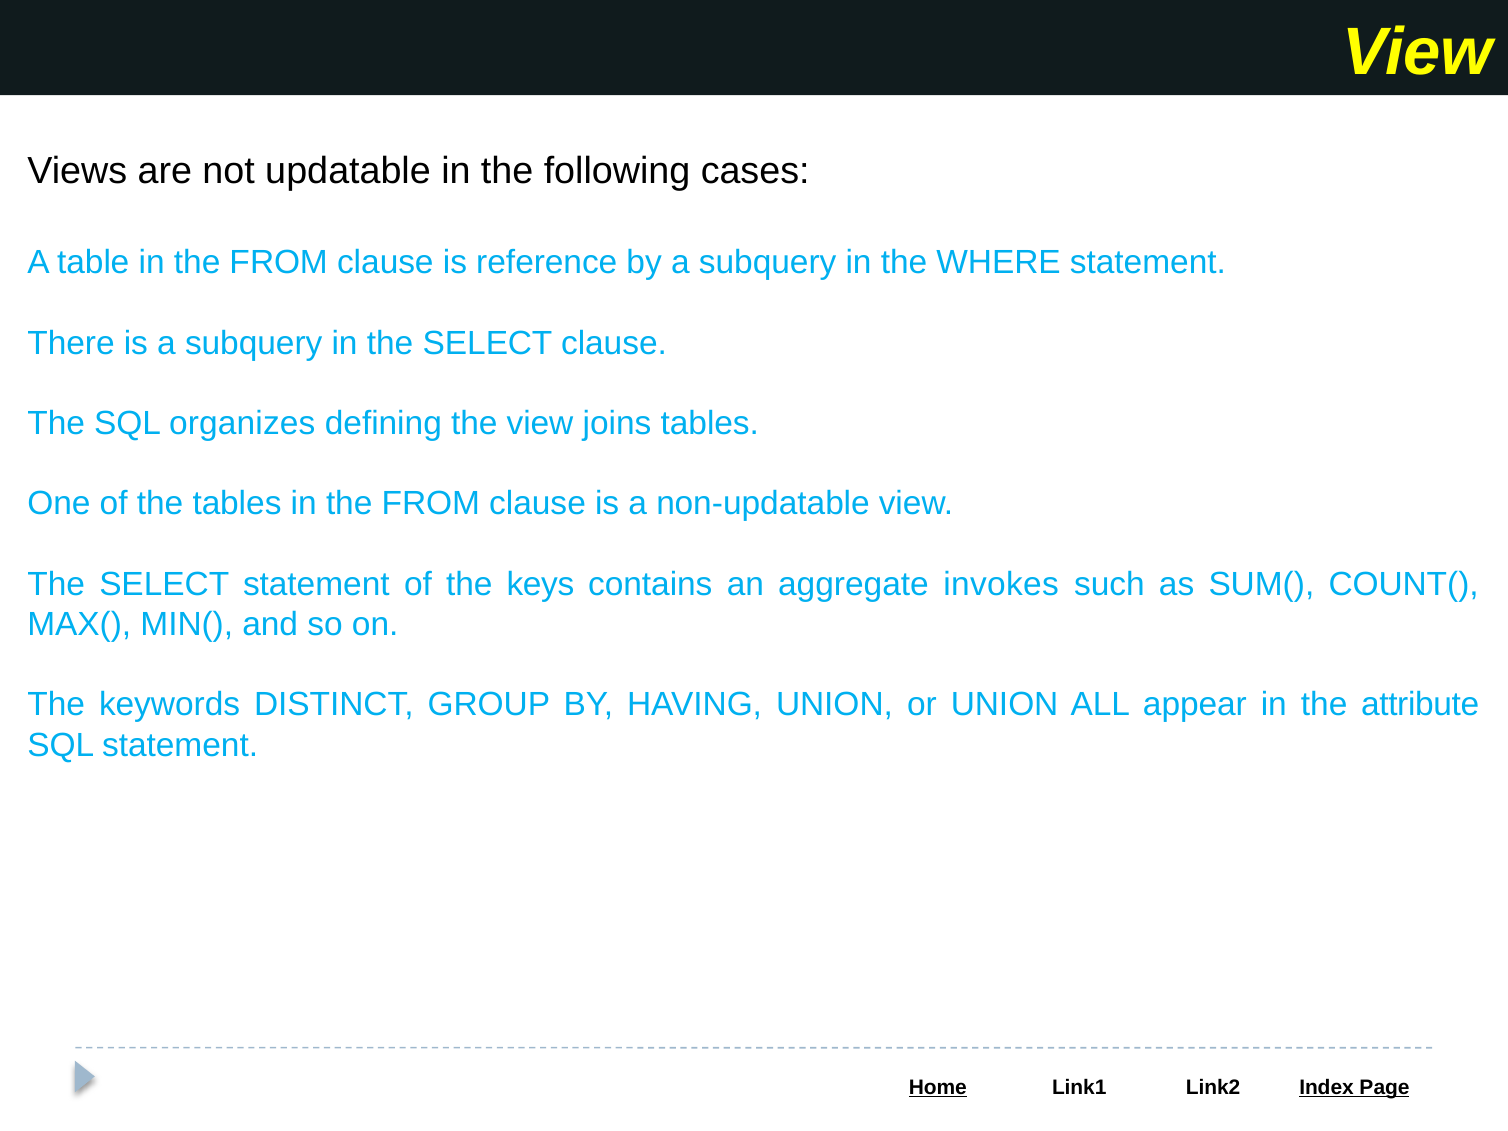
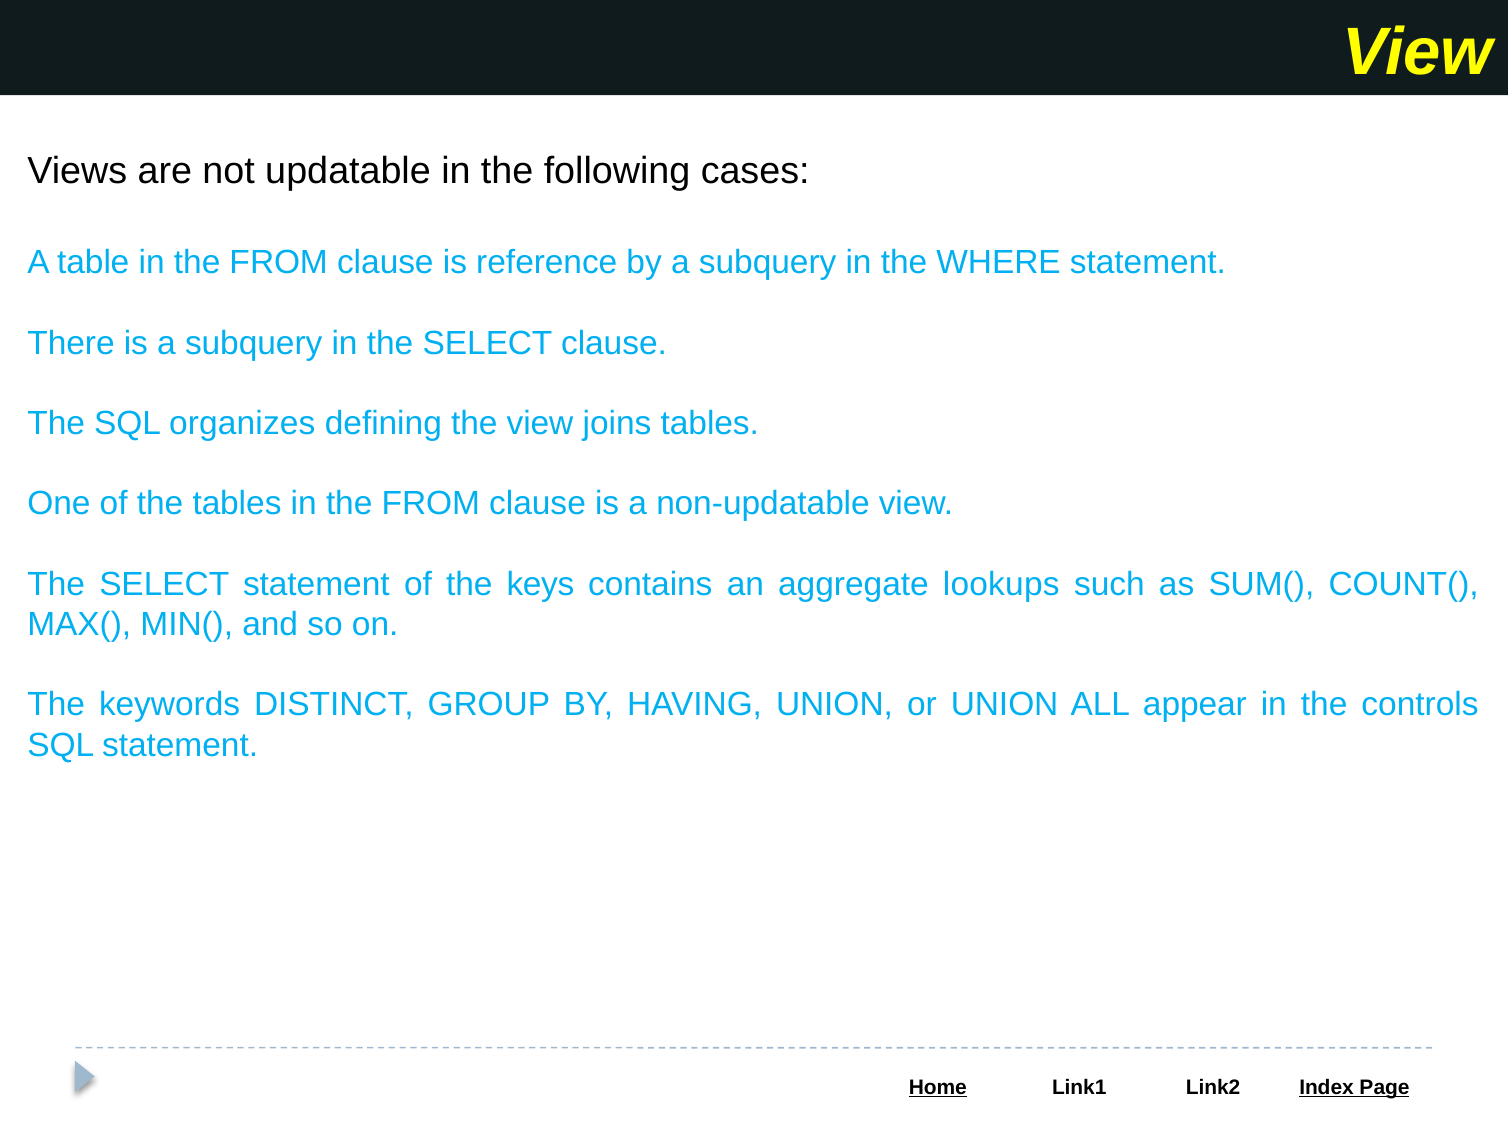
invokes: invokes -> lookups
attribute: attribute -> controls
